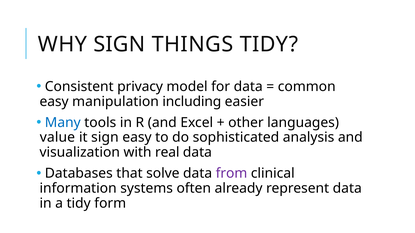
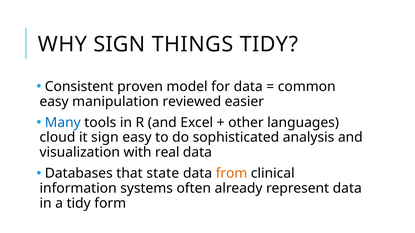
privacy: privacy -> proven
including: including -> reviewed
value: value -> cloud
solve: solve -> state
from colour: purple -> orange
